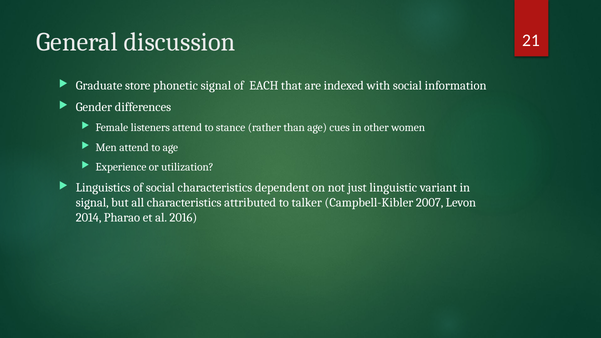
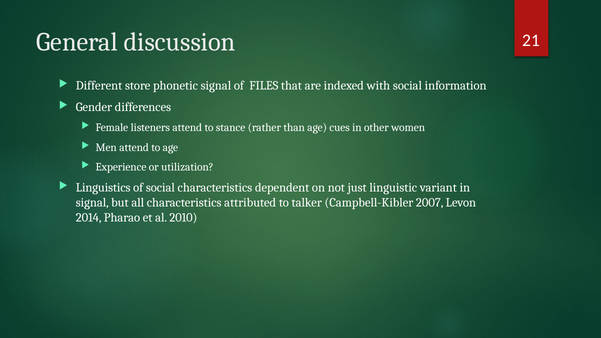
Graduate: Graduate -> Different
EACH: EACH -> FILES
2016: 2016 -> 2010
